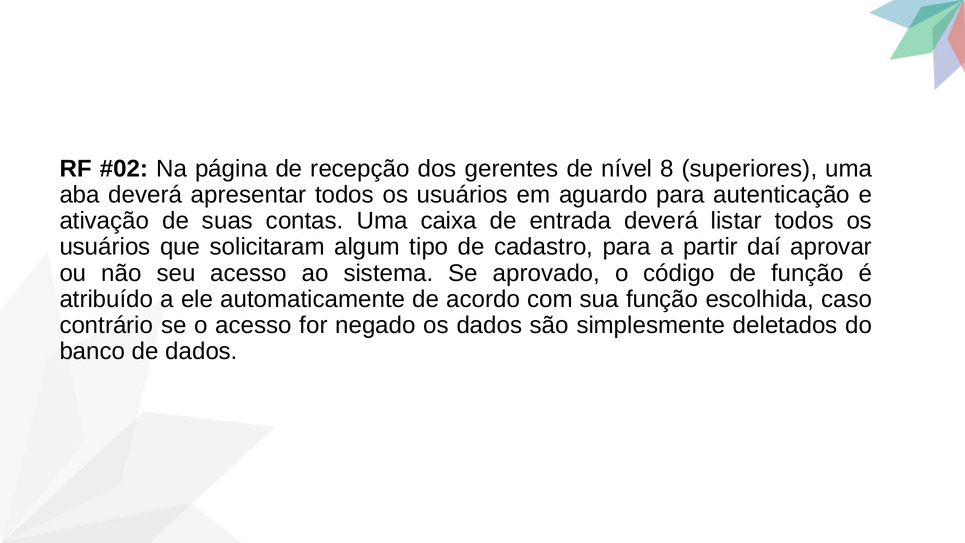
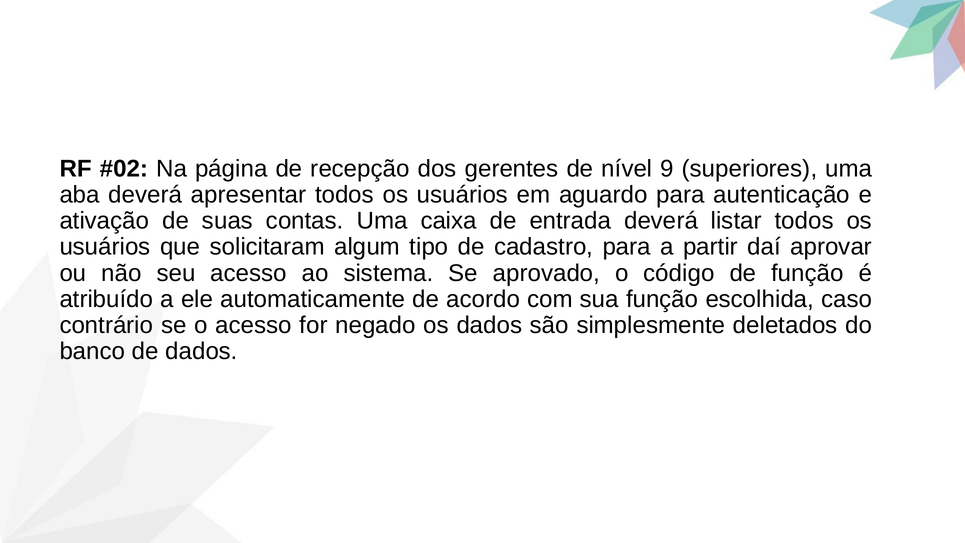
8: 8 -> 9
